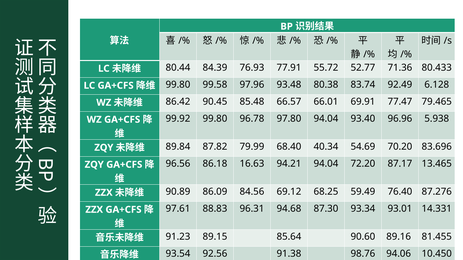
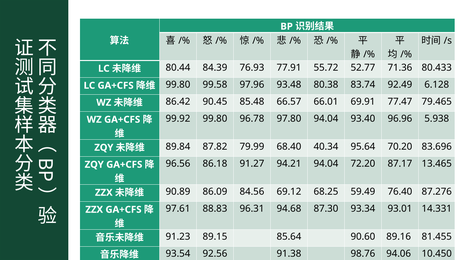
54.69: 54.69 -> 95.64
16.63: 16.63 -> 91.27
